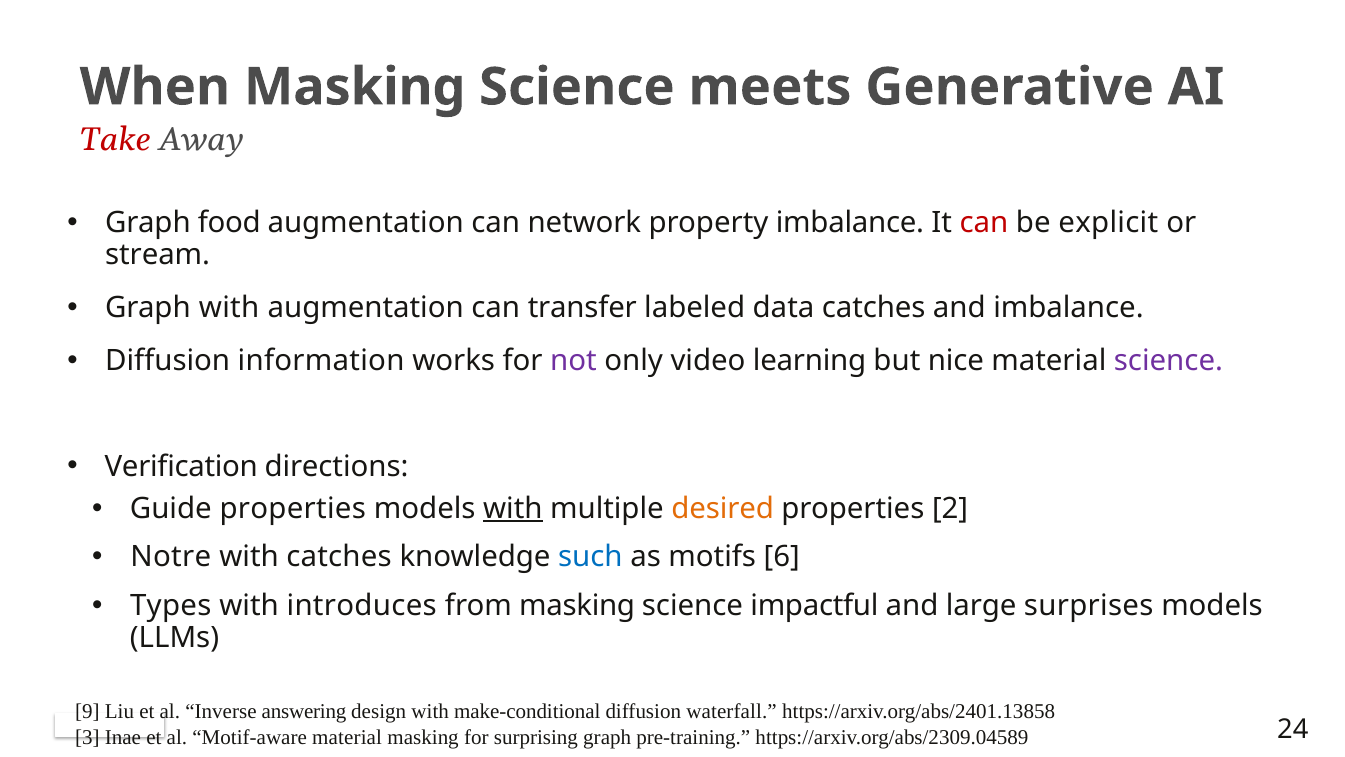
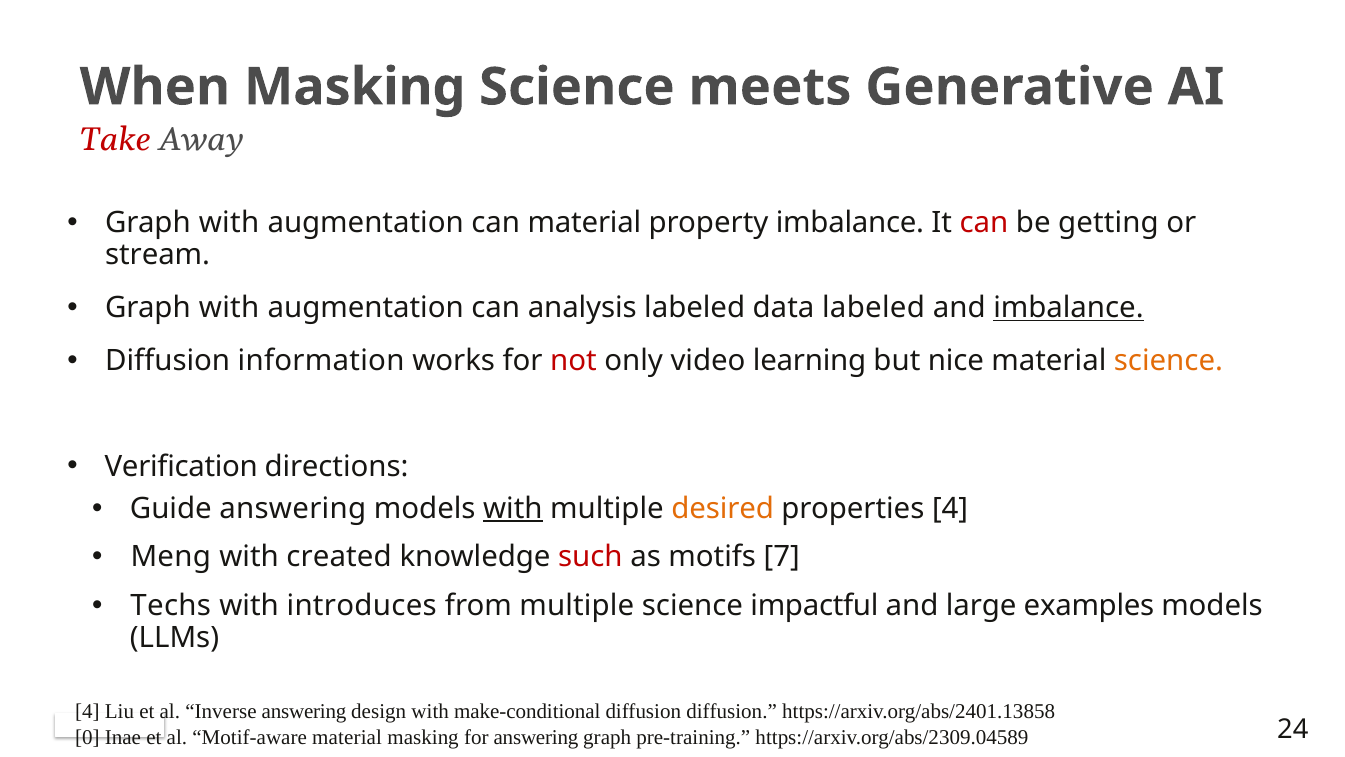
food at (229, 223): food -> with
can network: network -> material
explicit: explicit -> getting
transfer: transfer -> analysis
data catches: catches -> labeled
imbalance at (1069, 308) underline: none -> present
not colour: purple -> red
science at (1168, 360) colour: purple -> orange
Guide properties: properties -> answering
properties 2: 2 -> 4
Notre: Notre -> Meng
with catches: catches -> created
such colour: blue -> red
6: 6 -> 7
Types: Types -> Techs
from masking: masking -> multiple
surprises: surprises -> examples
9 at (87, 711): 9 -> 4
diffusion waterfall: waterfall -> diffusion
3: 3 -> 0
for surprising: surprising -> answering
